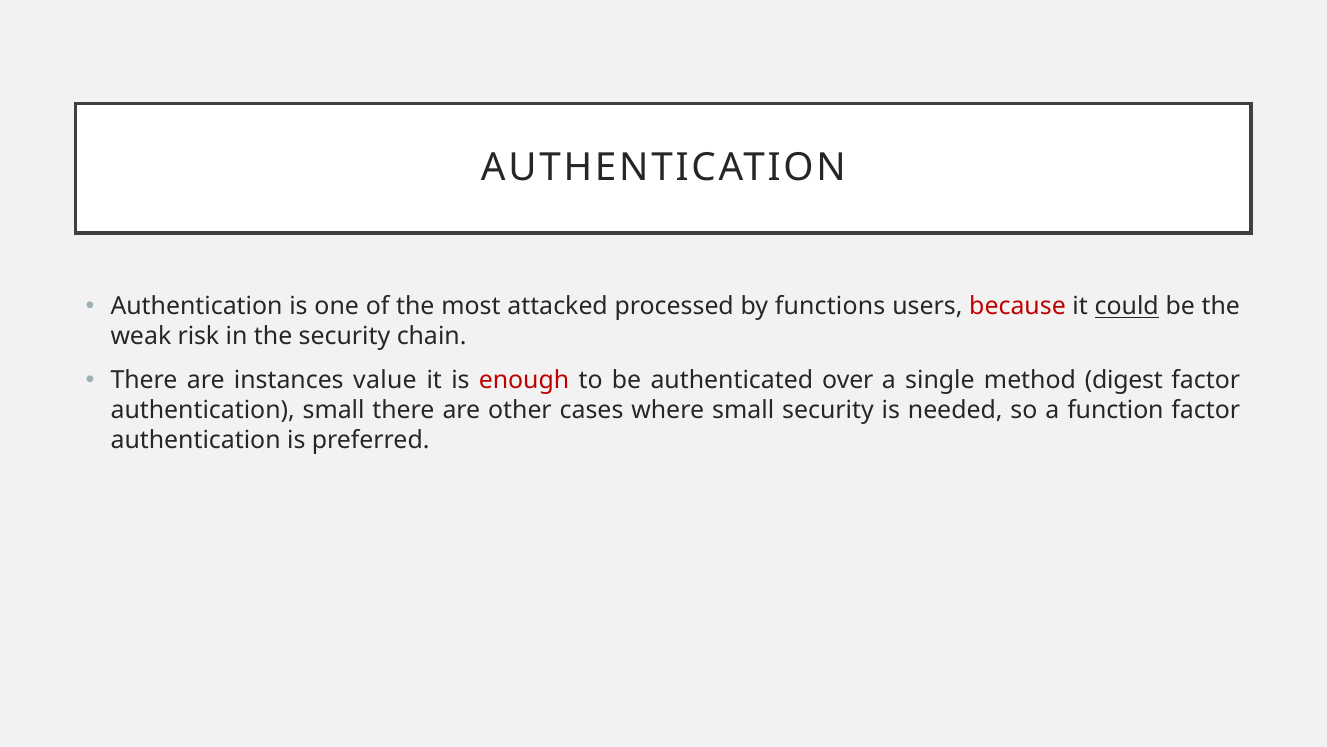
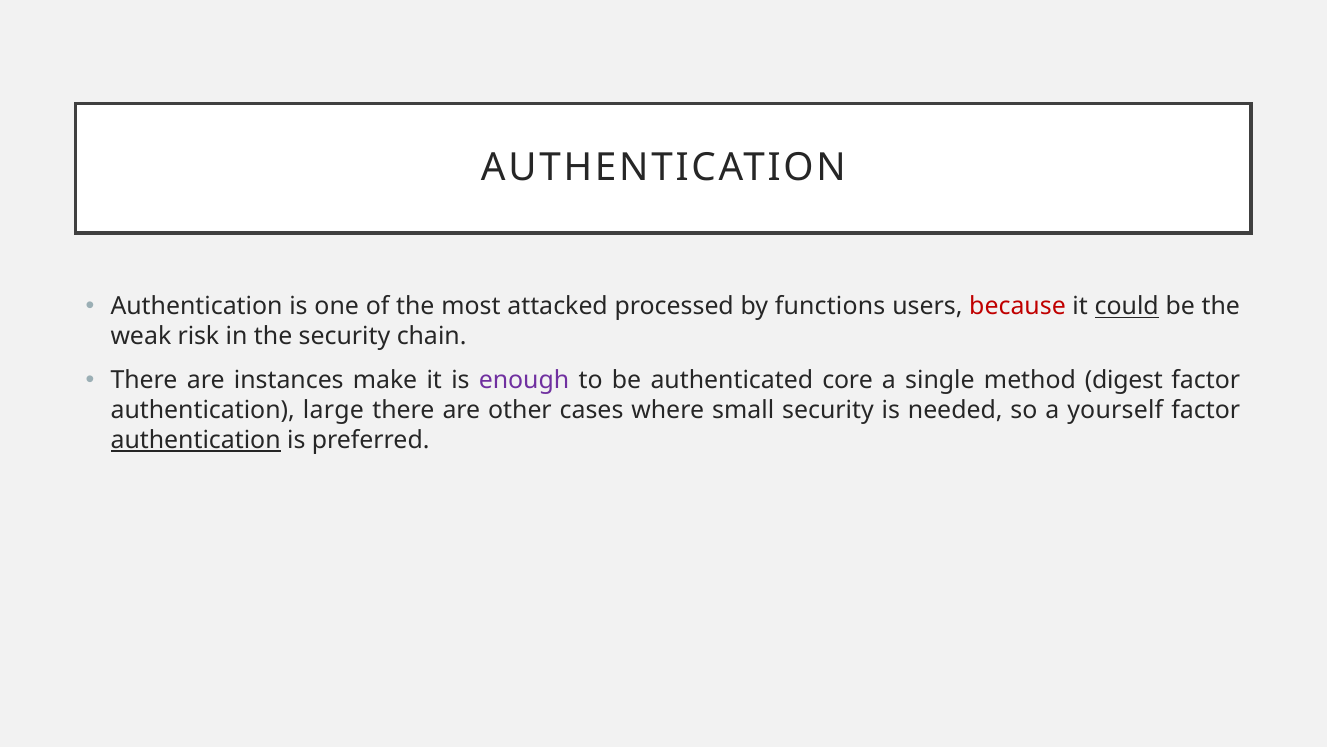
value: value -> make
enough colour: red -> purple
over: over -> core
authentication small: small -> large
function: function -> yourself
authentication at (196, 440) underline: none -> present
